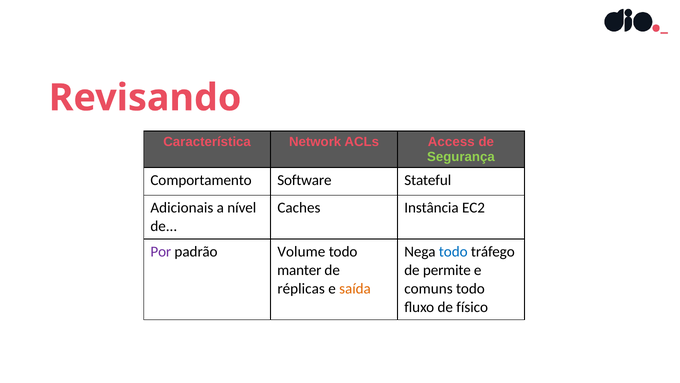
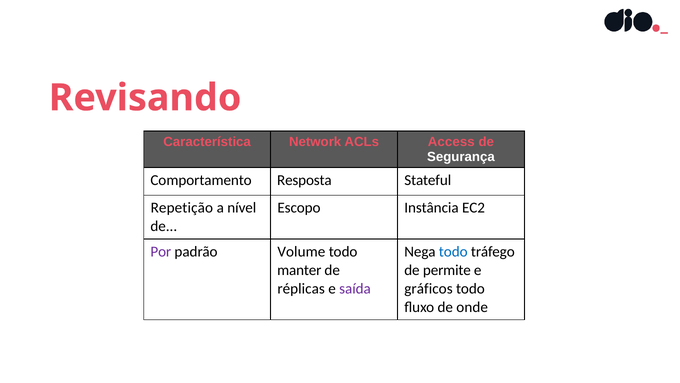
Segurança colour: light green -> white
Software: Software -> Resposta
Adicionais: Adicionais -> Repetição
Caches: Caches -> Escopo
saída colour: orange -> purple
comuns: comuns -> gráficos
físico: físico -> onde
